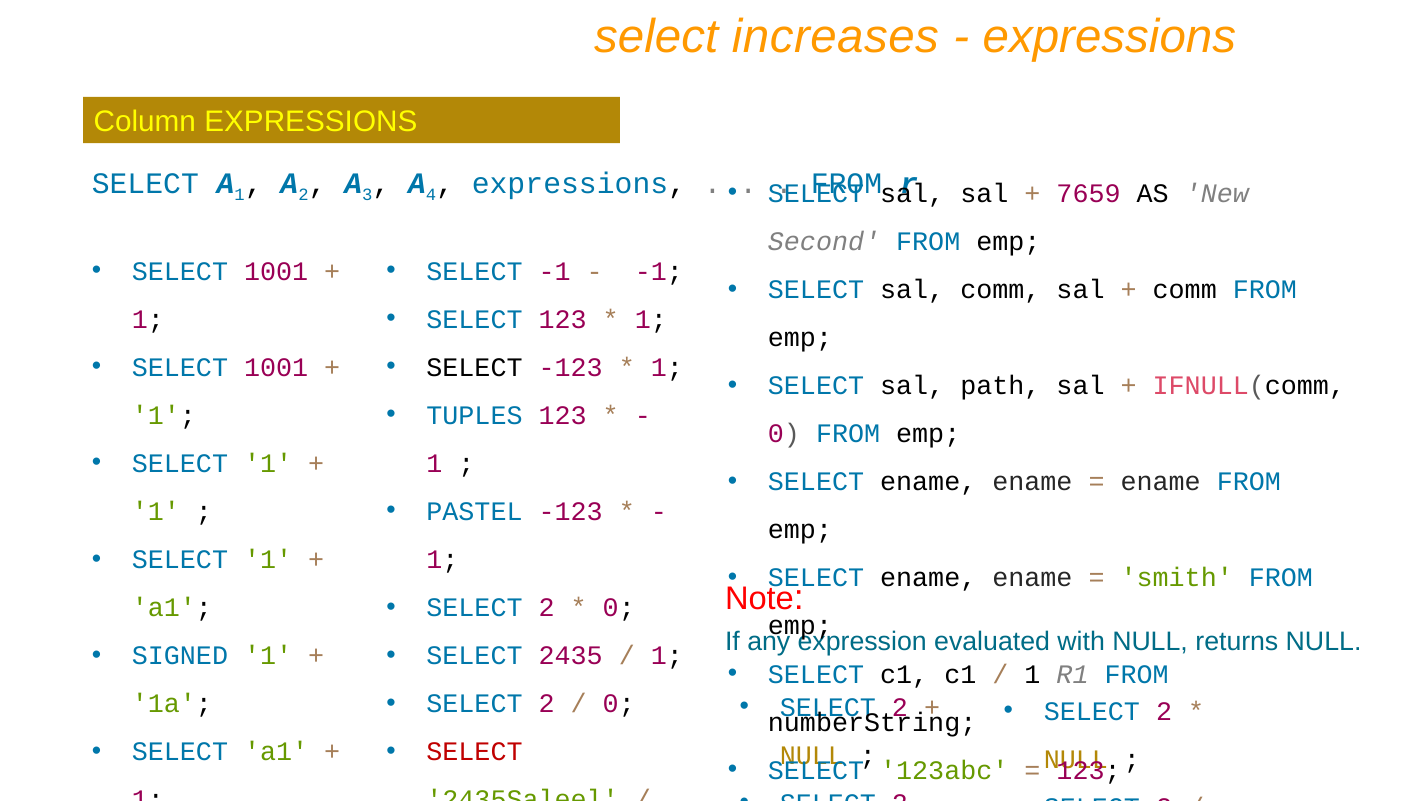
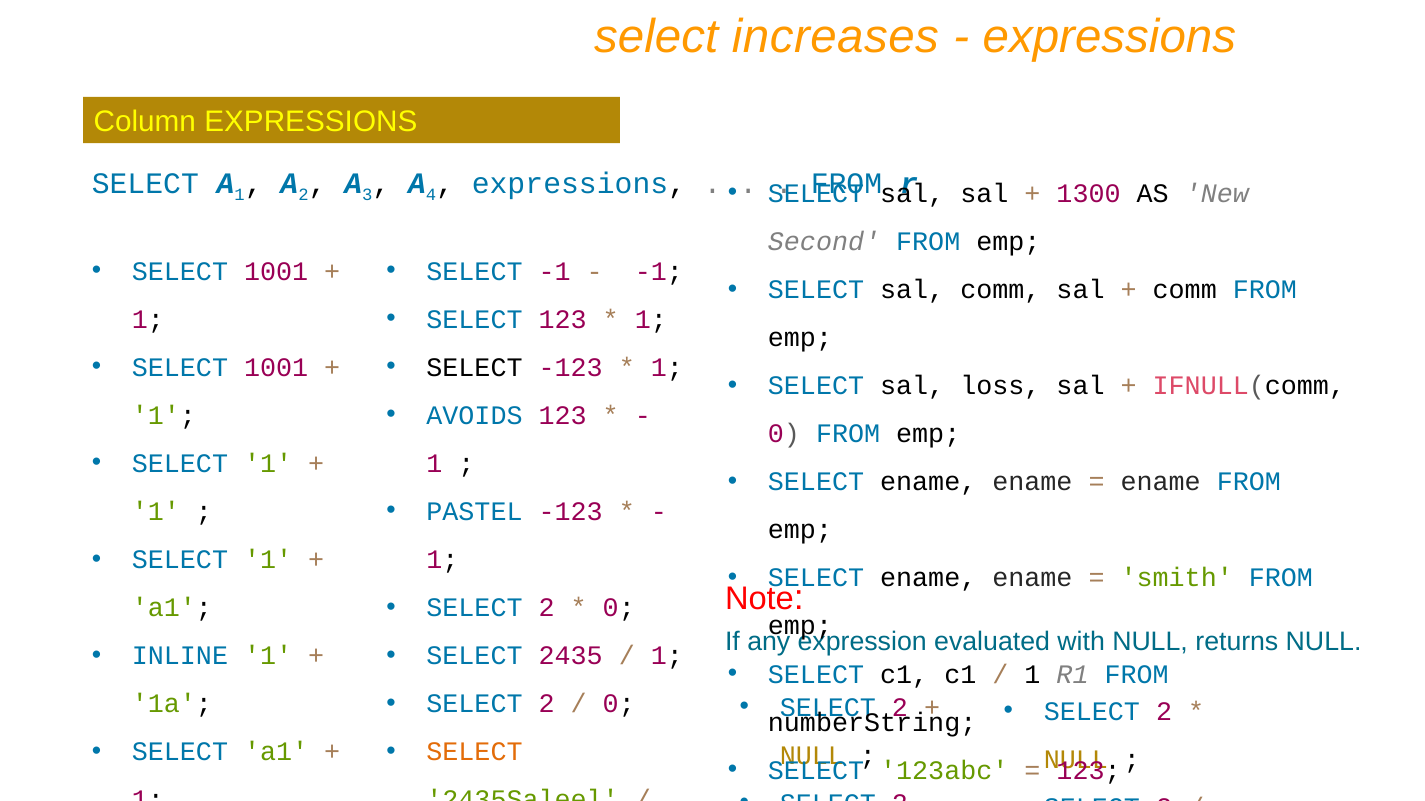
7659: 7659 -> 1300
path: path -> loss
TUPLES: TUPLES -> AVOIDS
SIGNED: SIGNED -> INLINE
SELECT at (474, 752) colour: red -> orange
